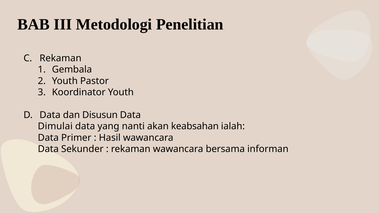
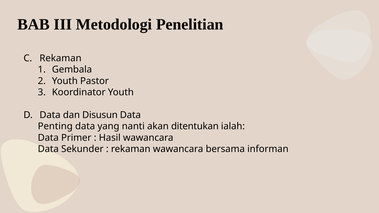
Dimulai: Dimulai -> Penting
keabsahan: keabsahan -> ditentukan
